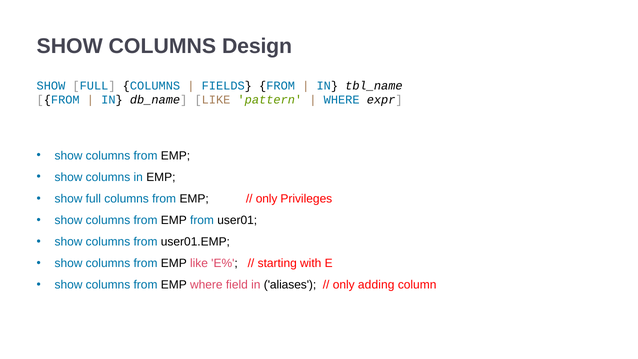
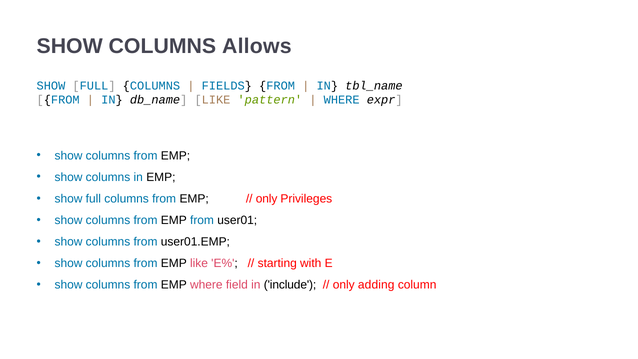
Design: Design -> Allows
aliases: aliases -> include
